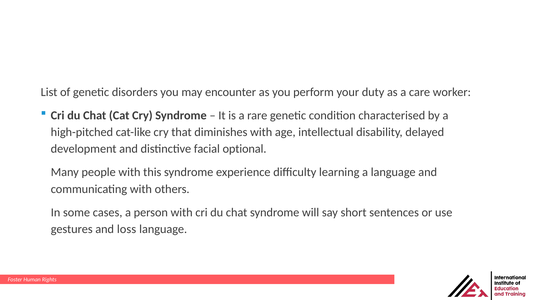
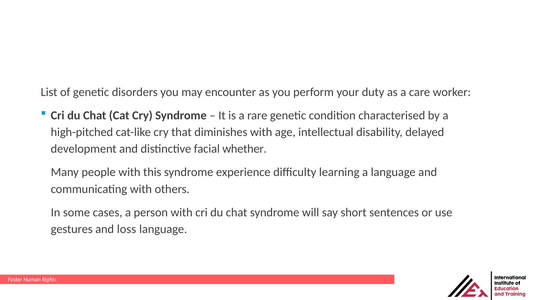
optional: optional -> whether
